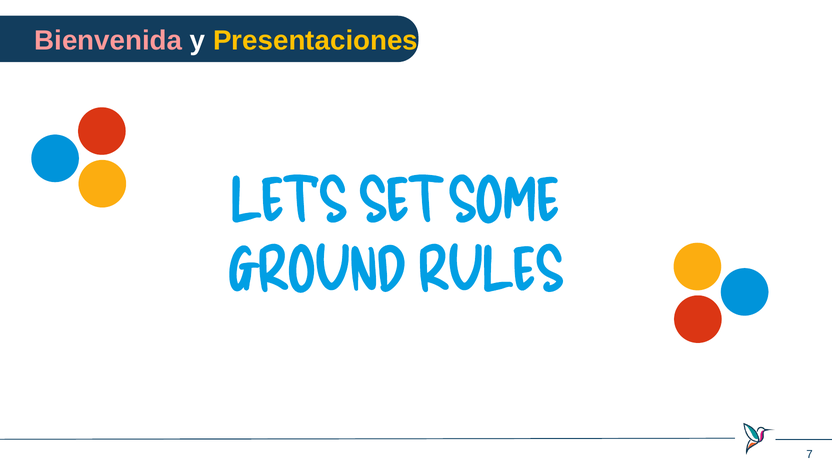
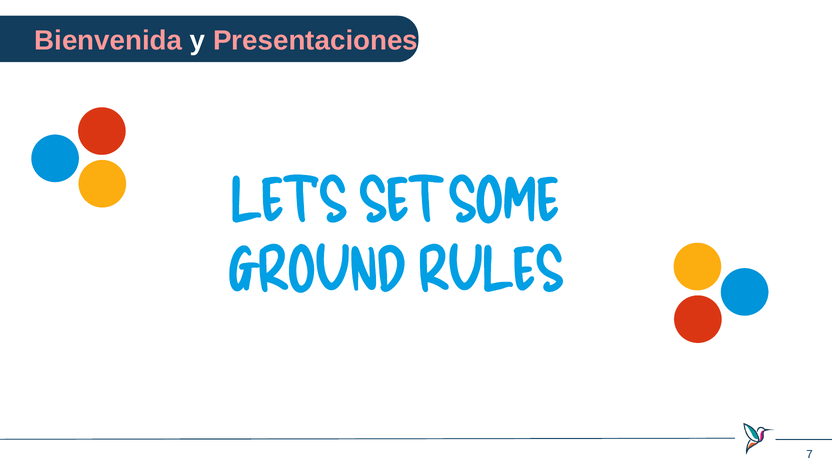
Presentaciones colour: yellow -> pink
